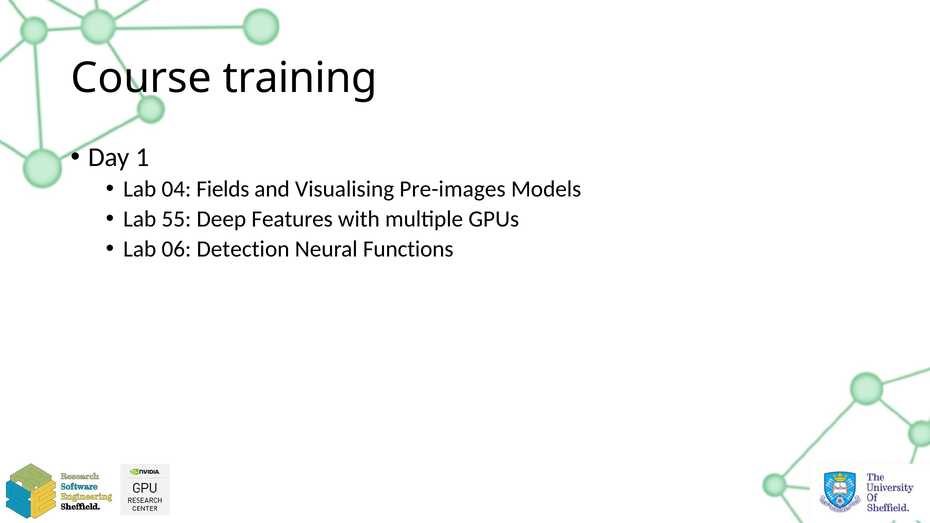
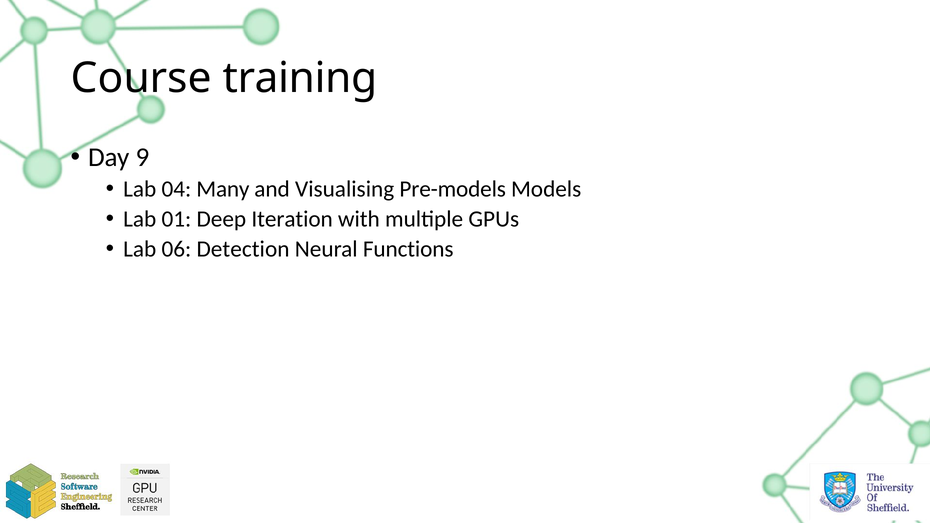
1: 1 -> 9
Fields: Fields -> Many
Pre-images: Pre-images -> Pre-models
55: 55 -> 01
Features: Features -> Iteration
